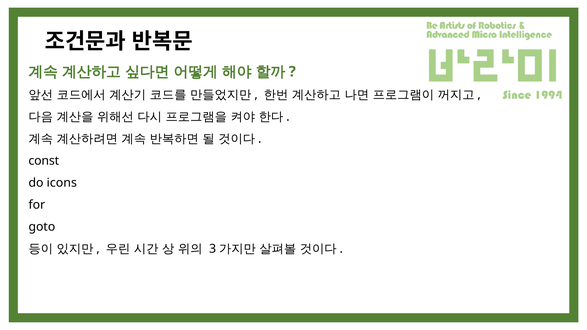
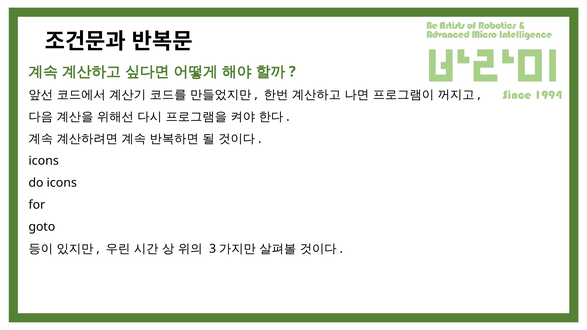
const at (44, 161): const -> icons
